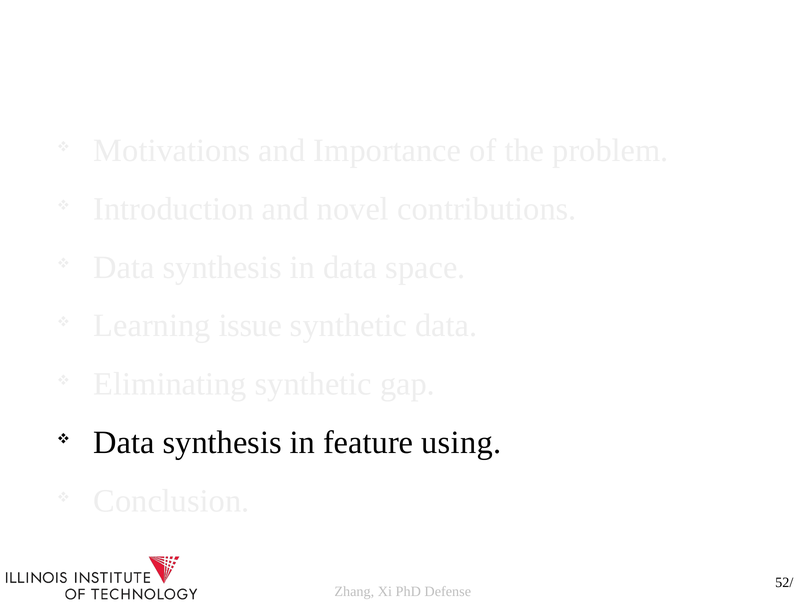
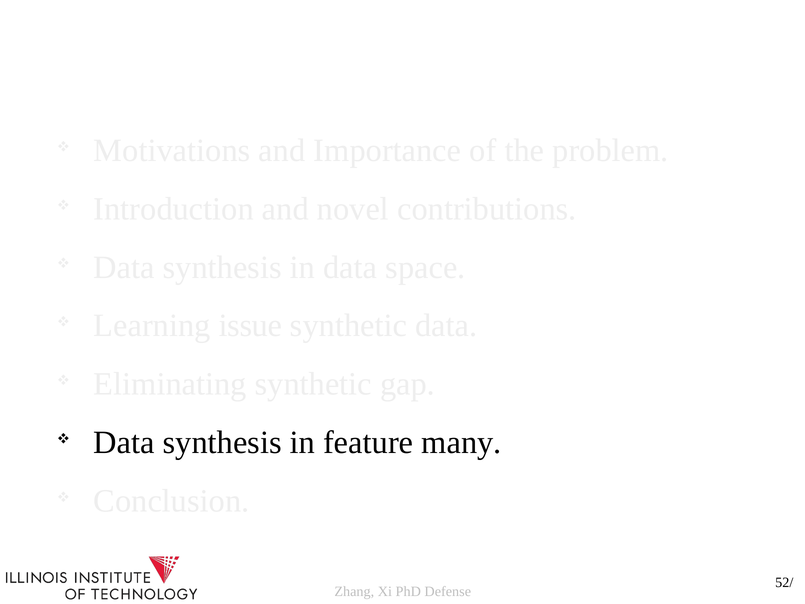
using: using -> many
